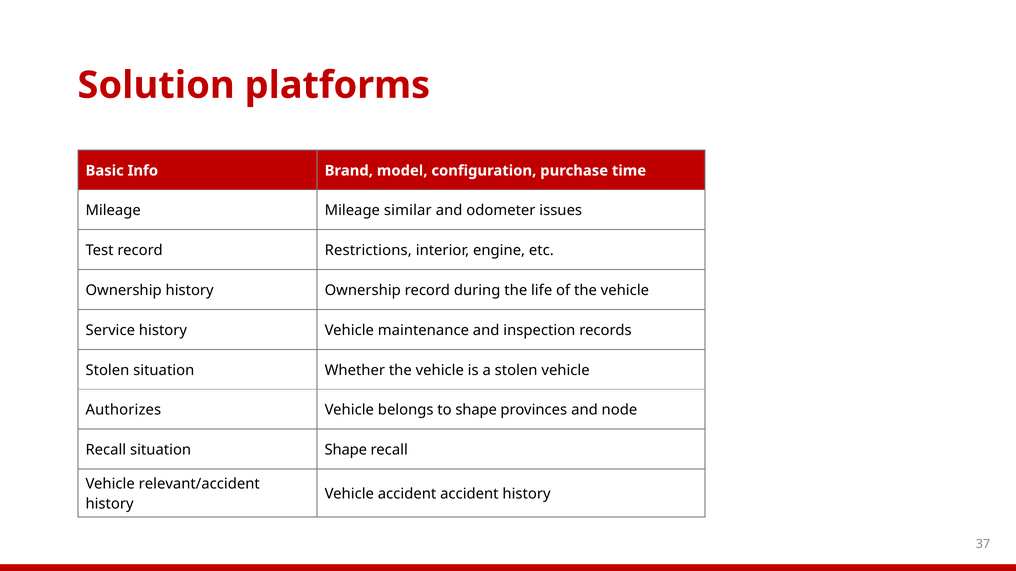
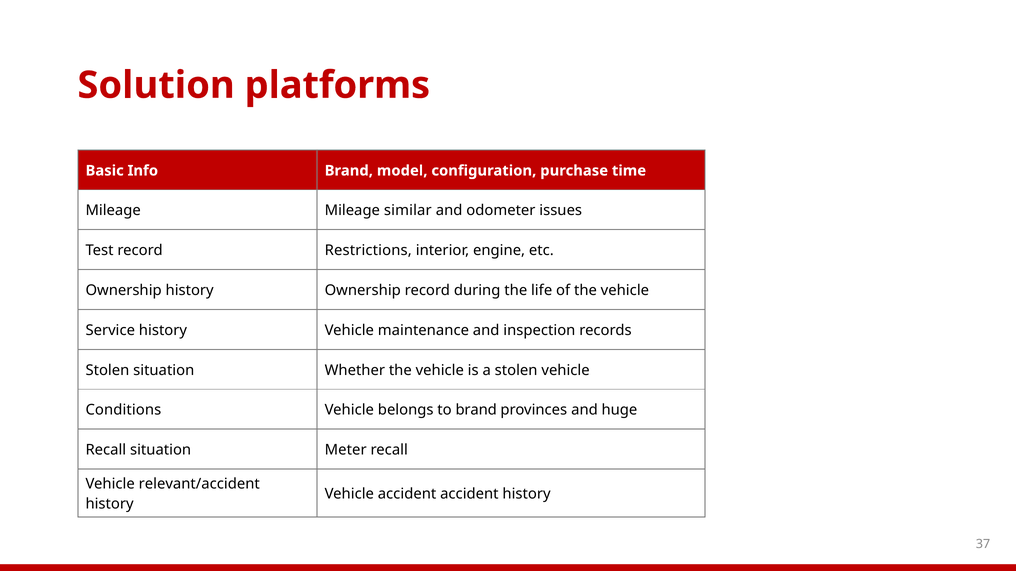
Authorizes: Authorizes -> Conditions
to shape: shape -> brand
node: node -> huge
situation Shape: Shape -> Meter
